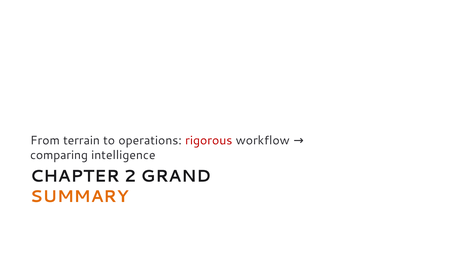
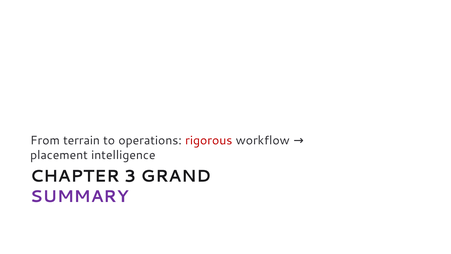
comparing: comparing -> placement
2: 2 -> 3
SUMMARY colour: orange -> purple
